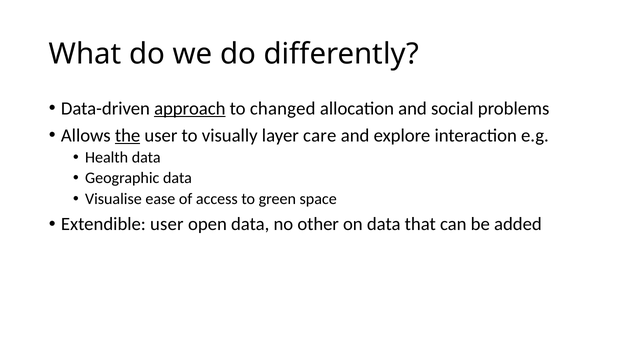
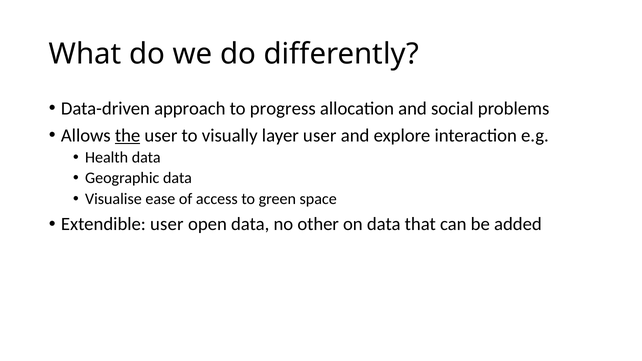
approach underline: present -> none
changed: changed -> progress
layer care: care -> user
